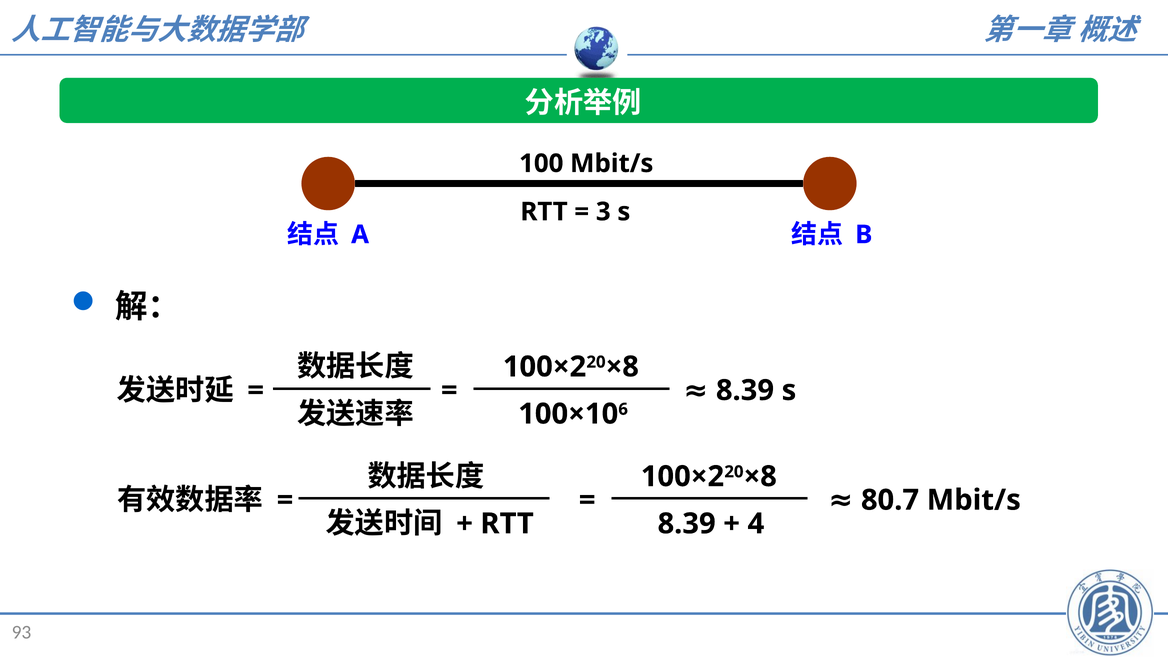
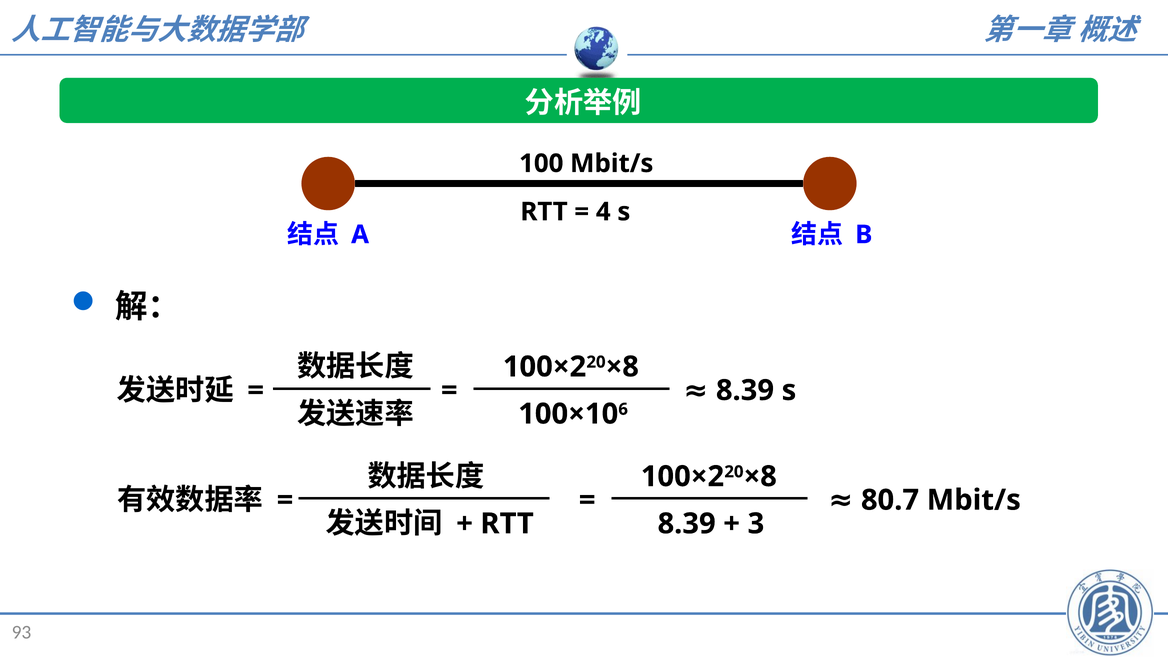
3: 3 -> 4
4: 4 -> 3
